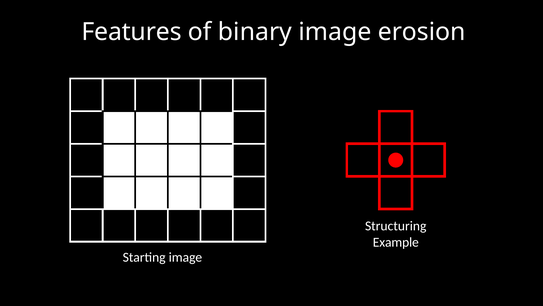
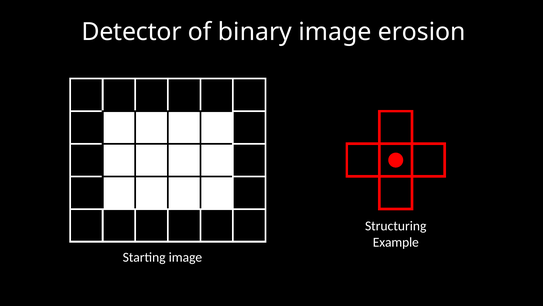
Features: Features -> Detector
